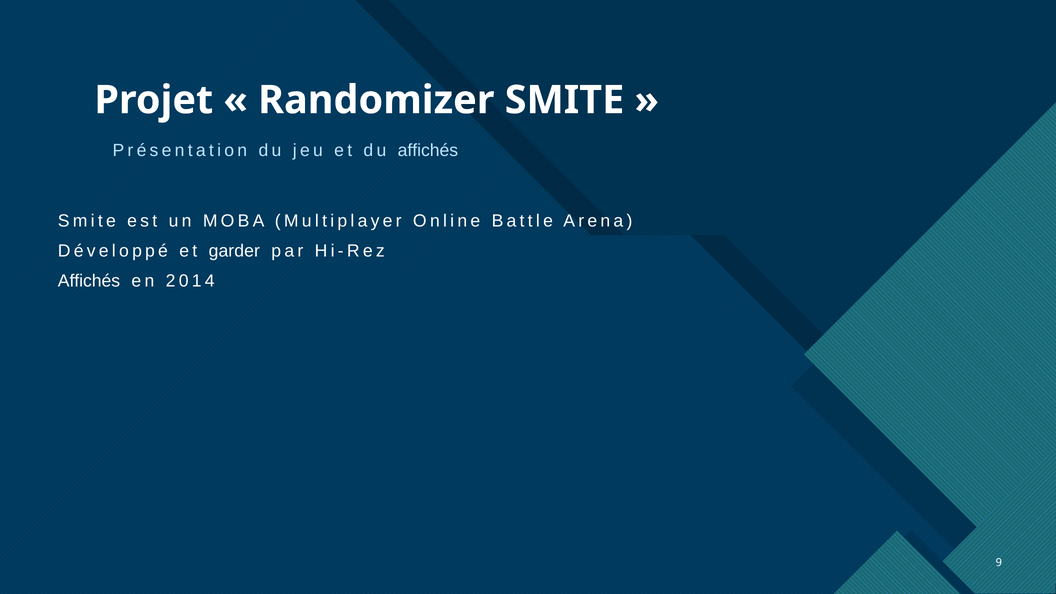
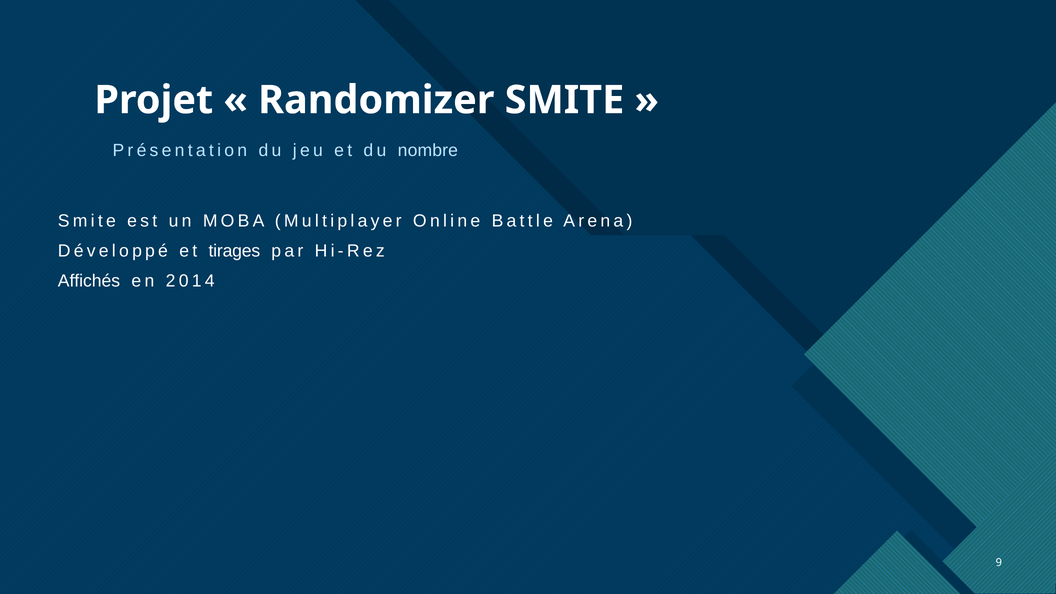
du affichés: affichés -> nombre
garder: garder -> tirages
